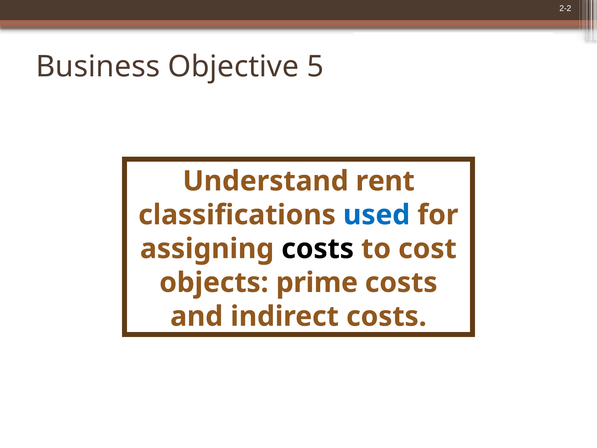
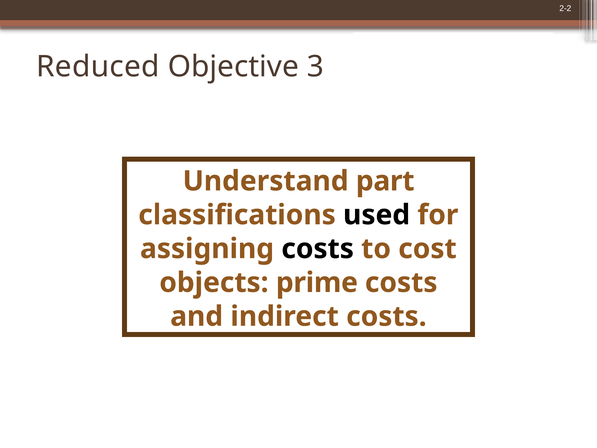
Business: Business -> Reduced
5: 5 -> 3
rent: rent -> part
used colour: blue -> black
